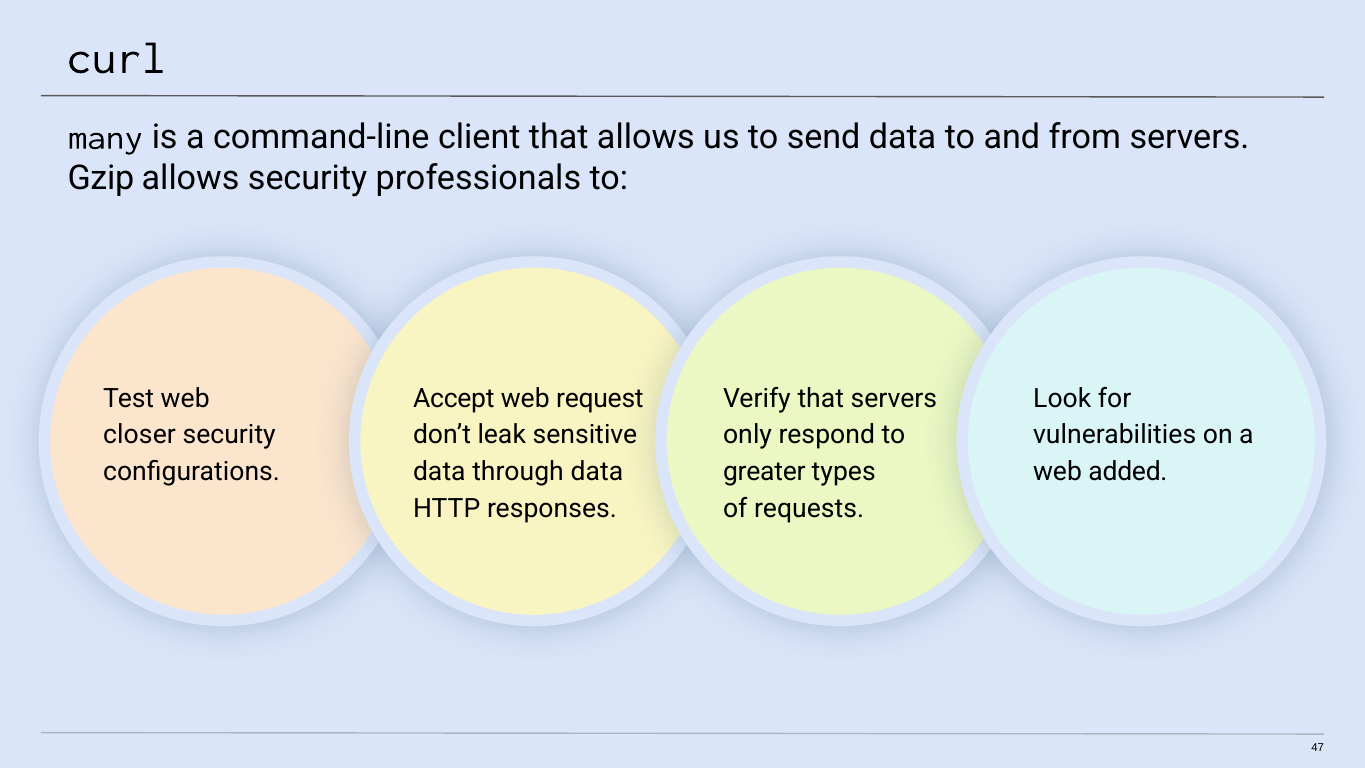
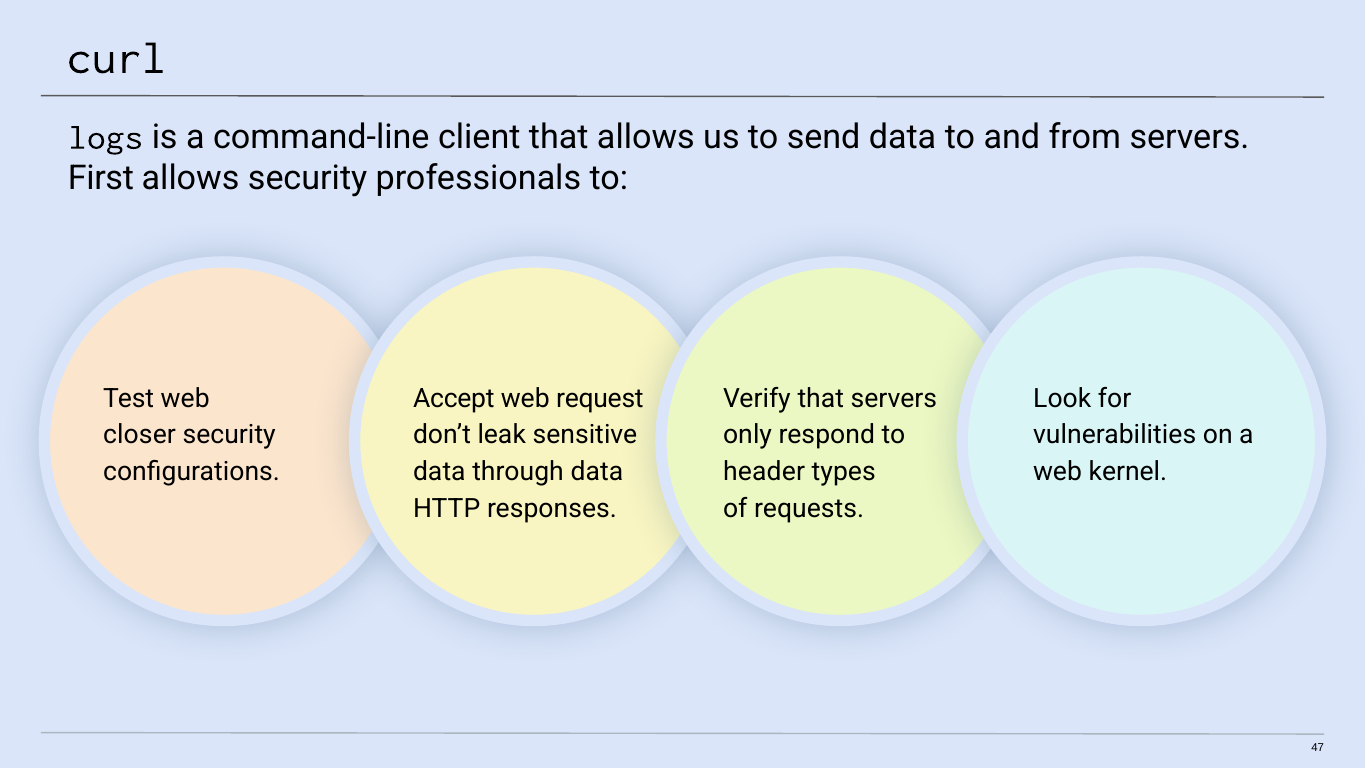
many: many -> logs
Gzip: Gzip -> First
greater: greater -> header
added: added -> kernel
